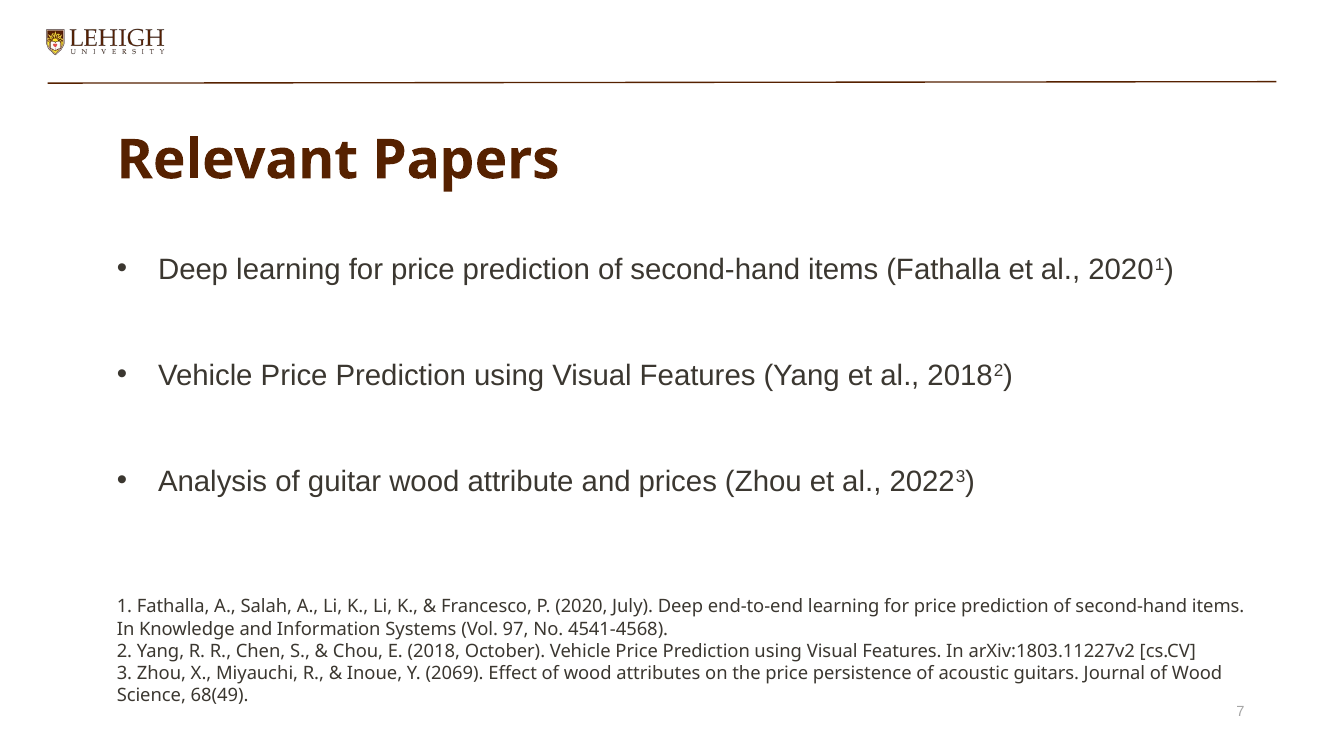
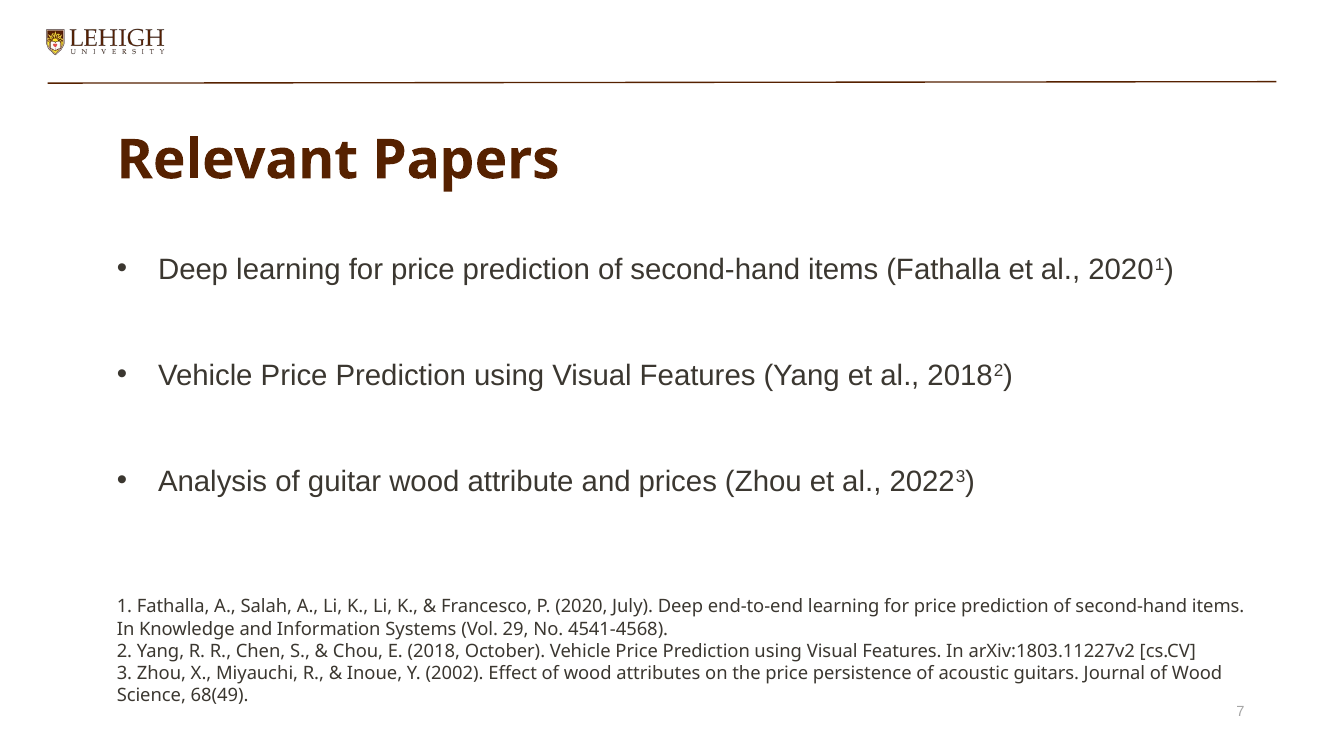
97: 97 -> 29
2069: 2069 -> 2002
